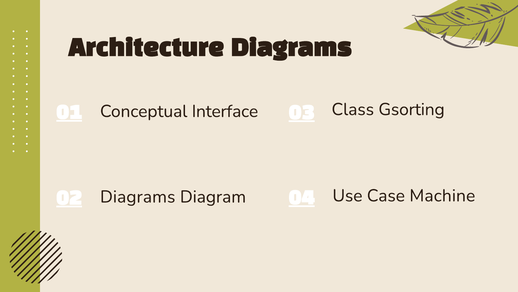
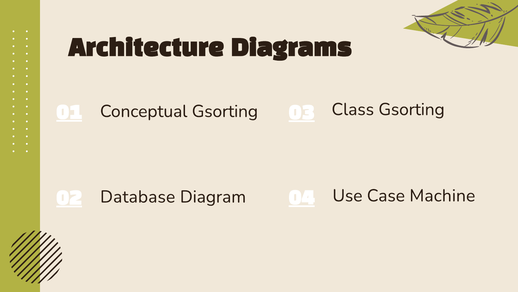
Conceptual Interface: Interface -> Gsorting
Diagrams at (138, 196): Diagrams -> Database
